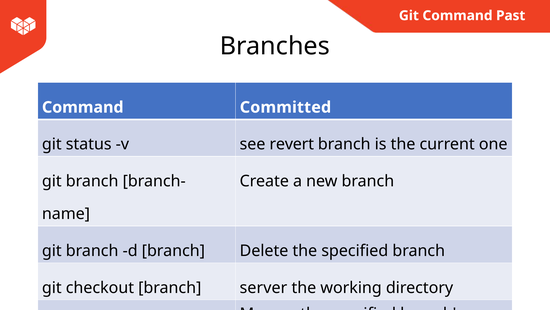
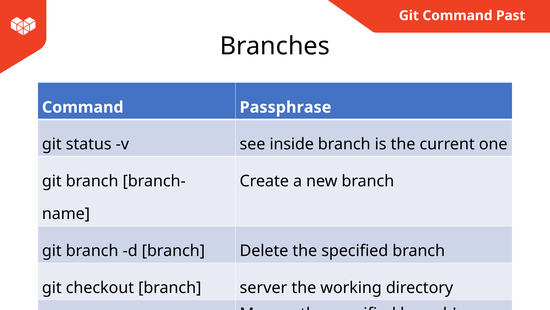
Committed: Committed -> Passphrase
revert: revert -> inside
